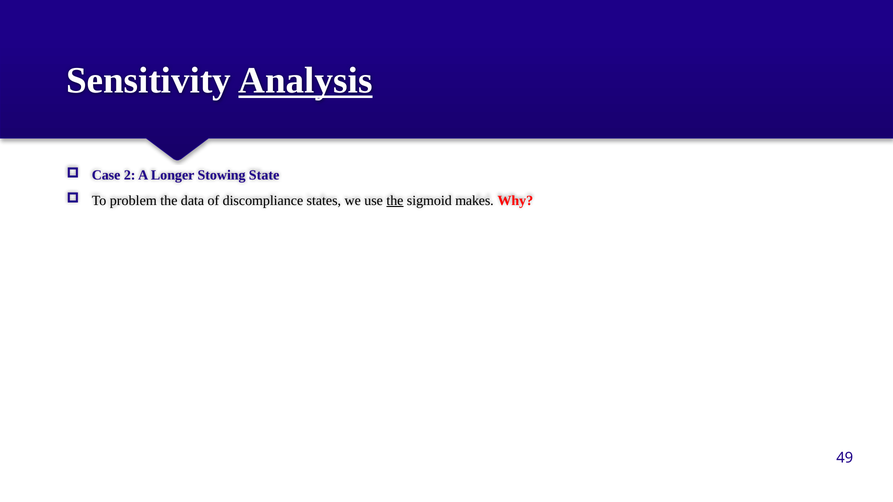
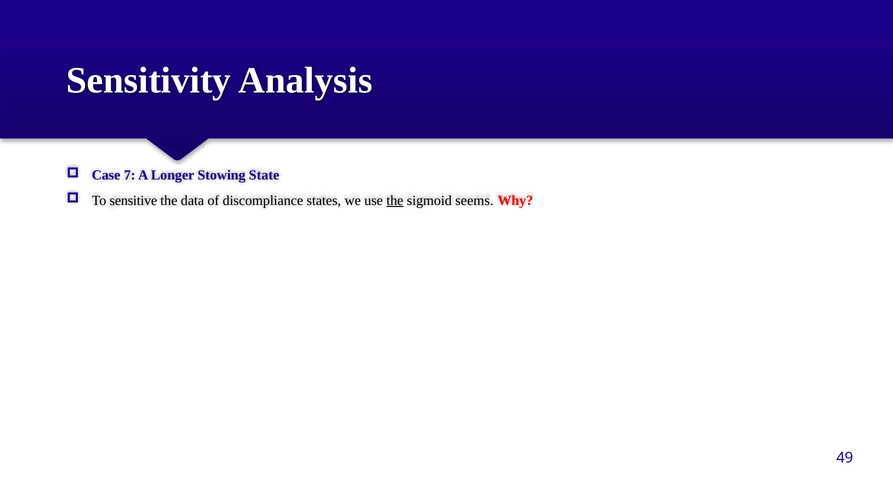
Analysis underline: present -> none
2: 2 -> 7
problem: problem -> sensitive
makes: makes -> seems
